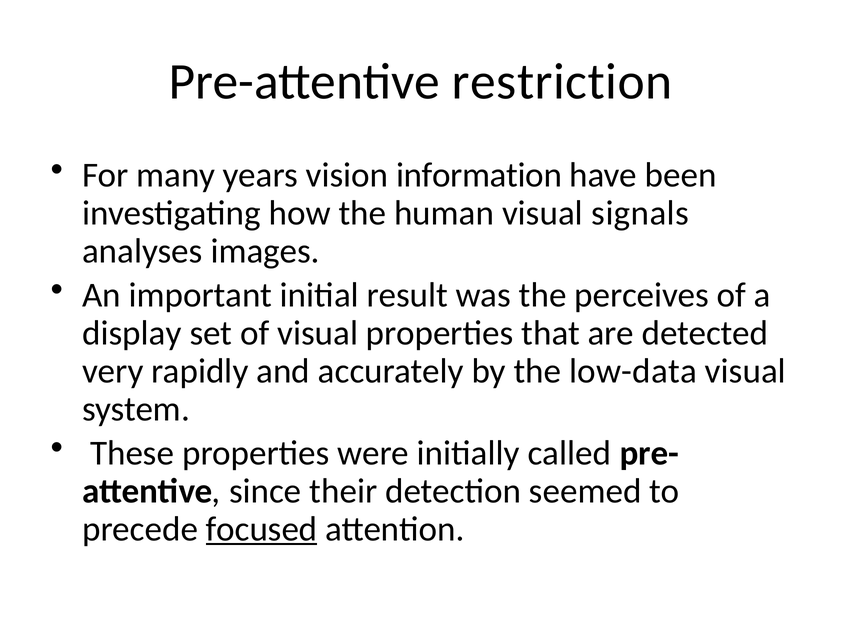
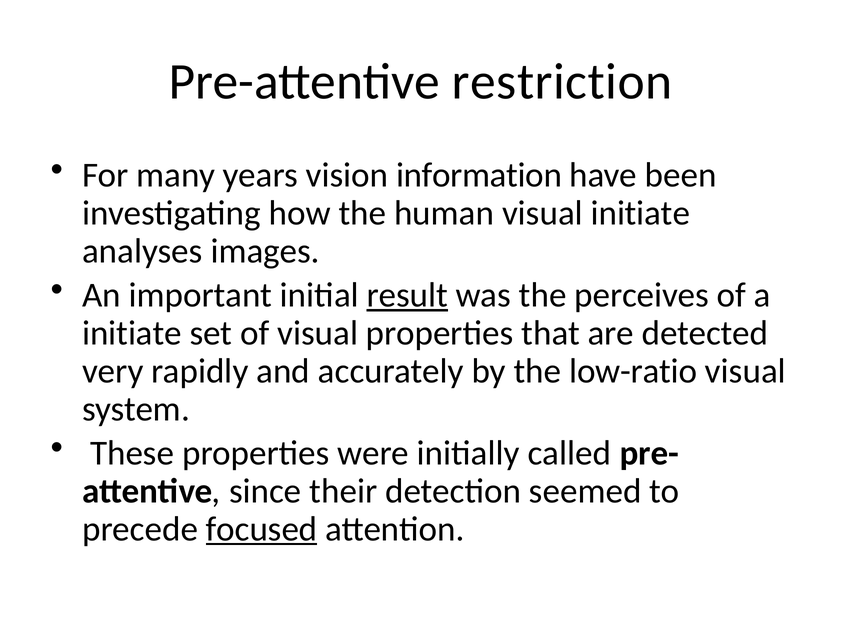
visual signals: signals -> initiate
result underline: none -> present
display at (132, 333): display -> initiate
low-data: low-data -> low-ratio
